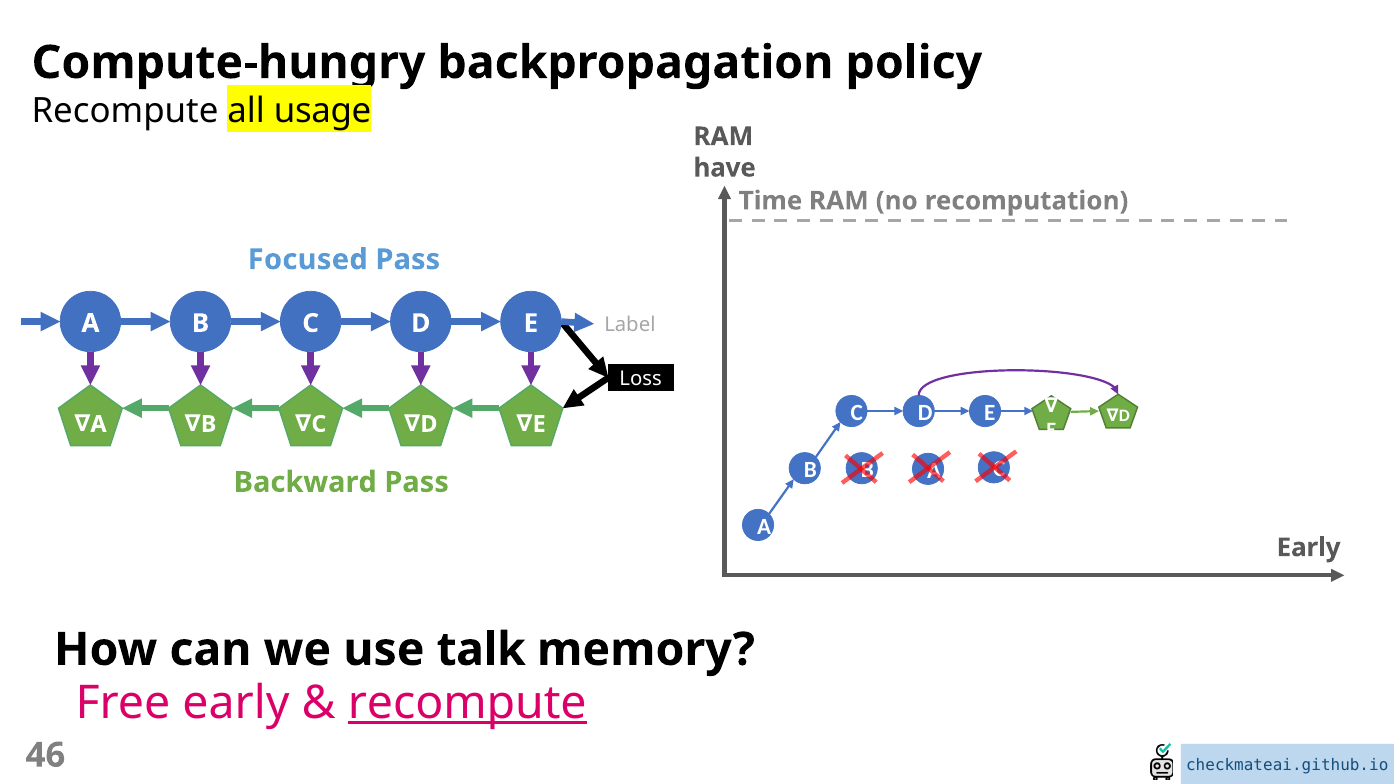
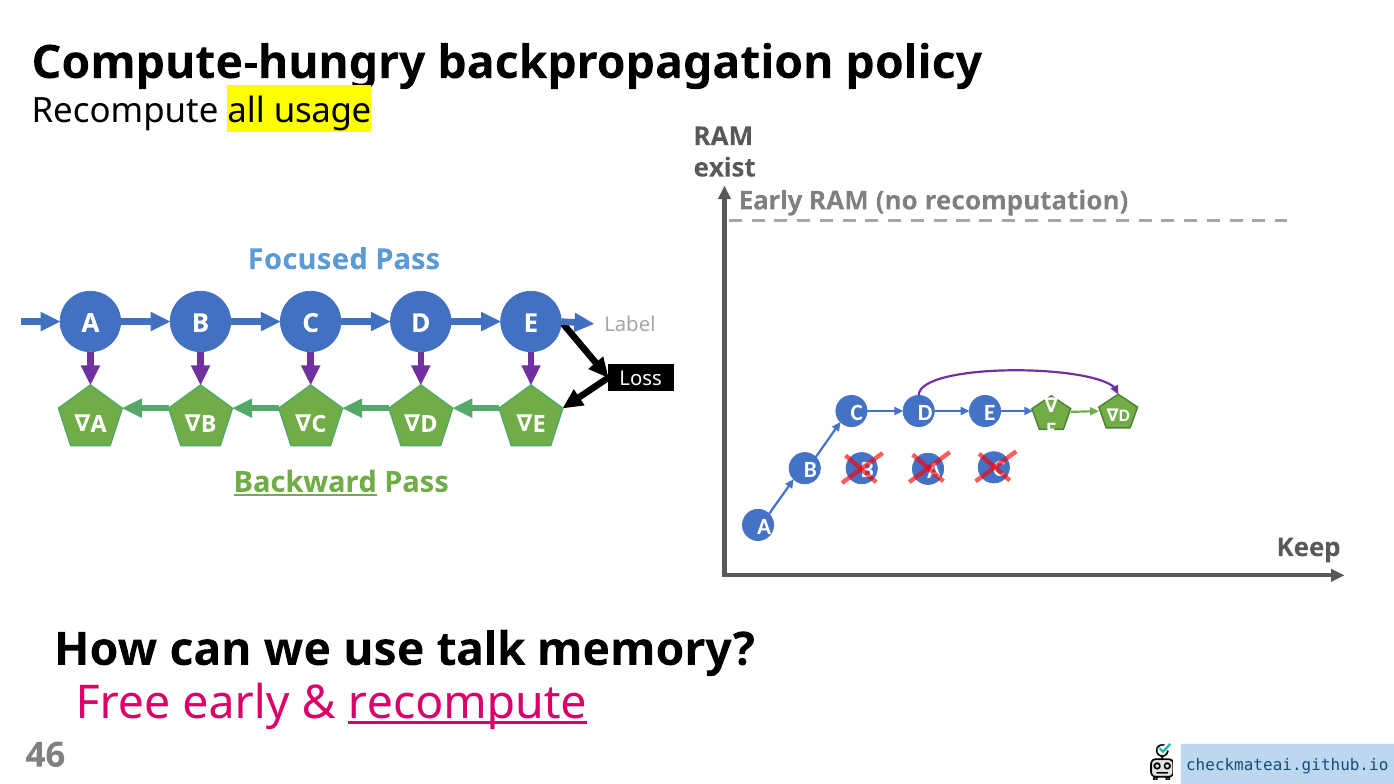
have: have -> exist
Time at (771, 201): Time -> Early
Backward underline: none -> present
Early at (1309, 548): Early -> Keep
